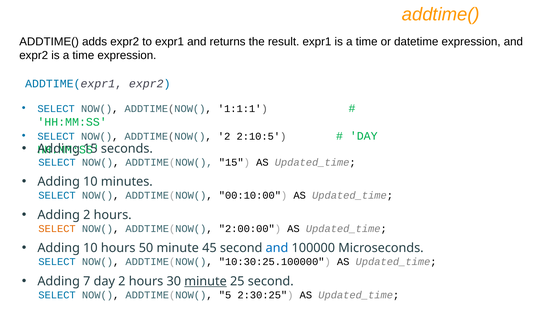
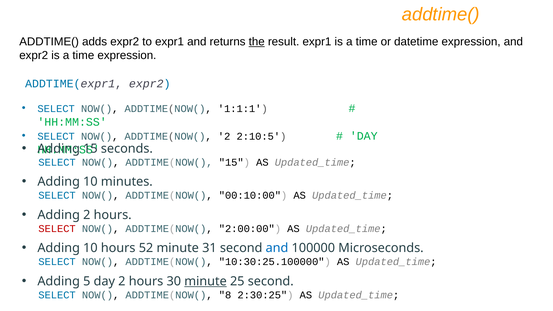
the underline: none -> present
SELECT at (57, 229) colour: orange -> red
50: 50 -> 52
45: 45 -> 31
7: 7 -> 5
5: 5 -> 8
